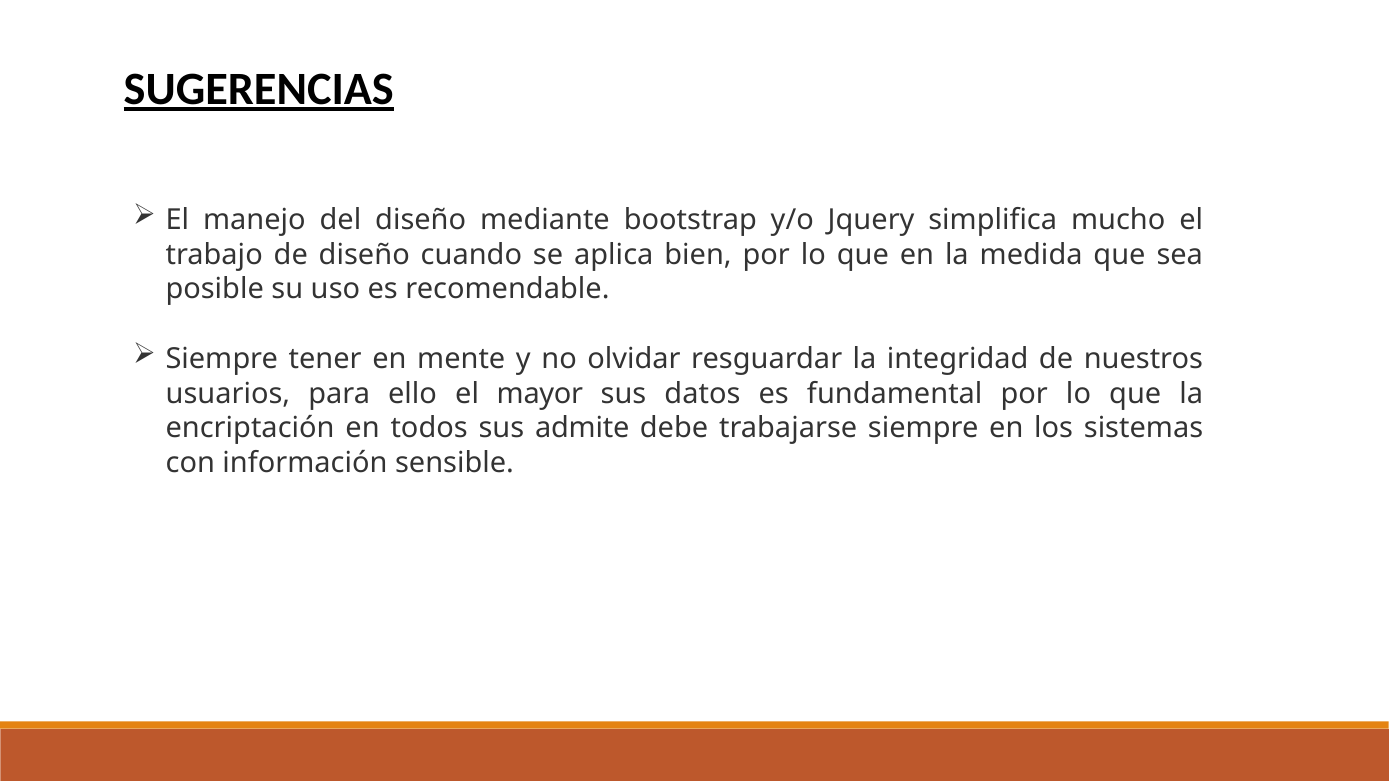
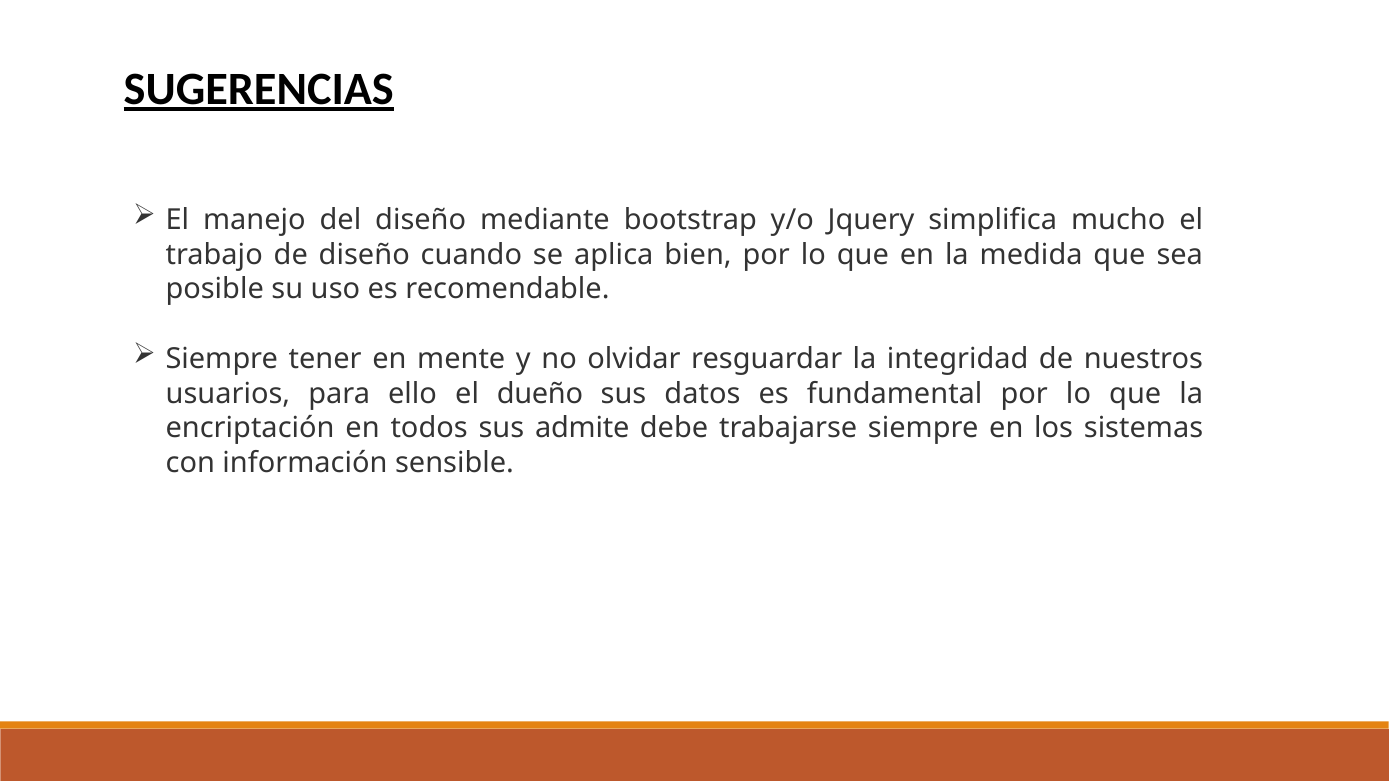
mayor: mayor -> dueño
